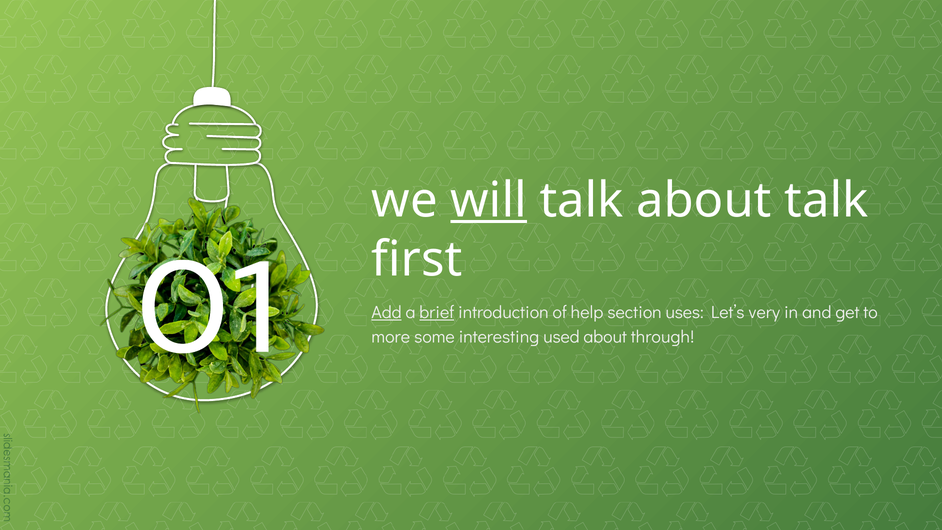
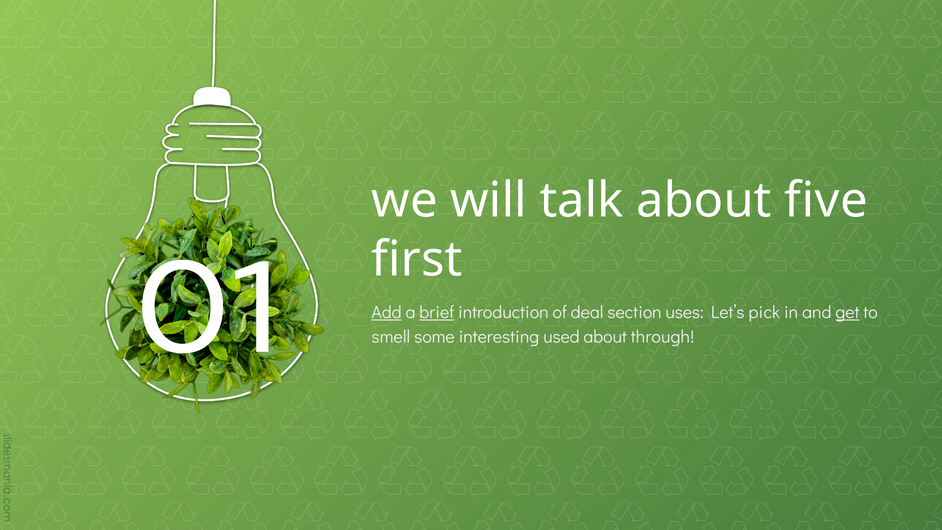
will underline: present -> none
about talk: talk -> five
help: help -> deal
very: very -> pick
get underline: none -> present
more: more -> smell
